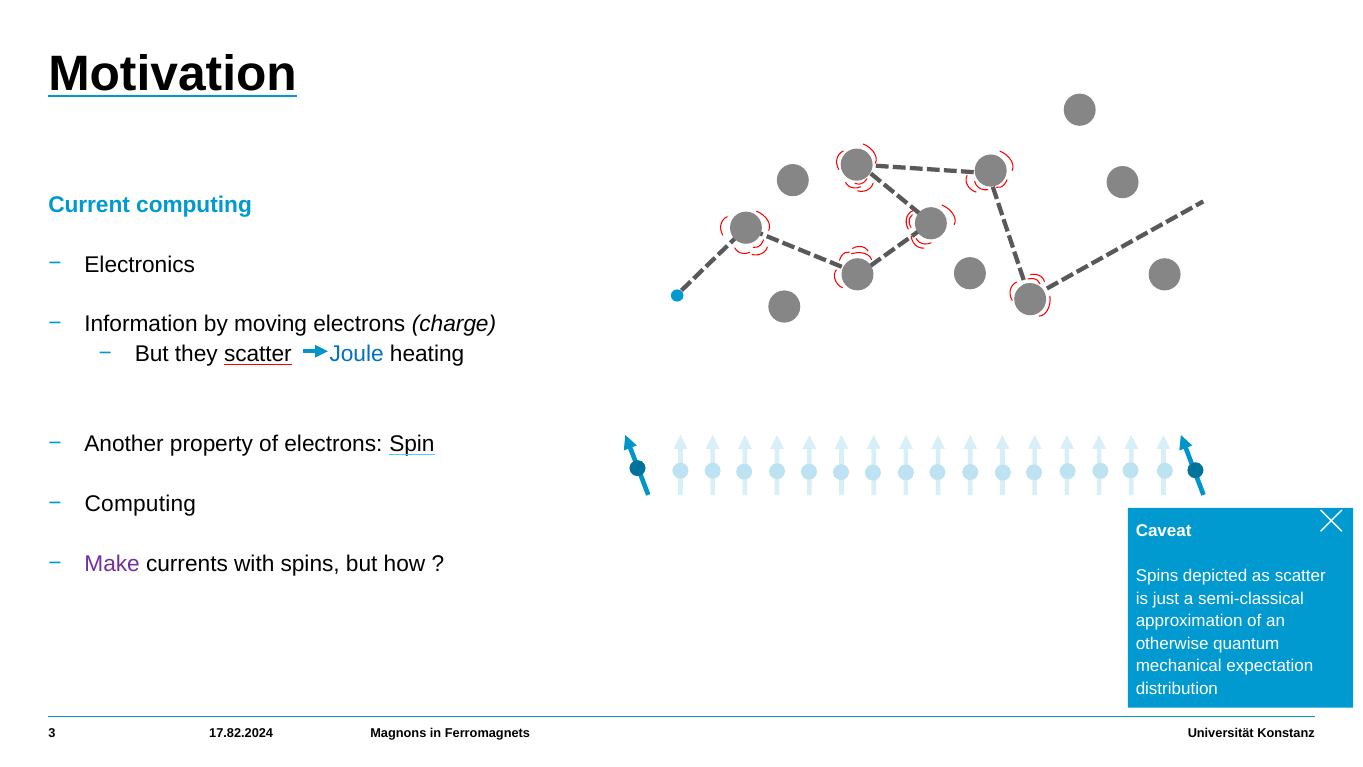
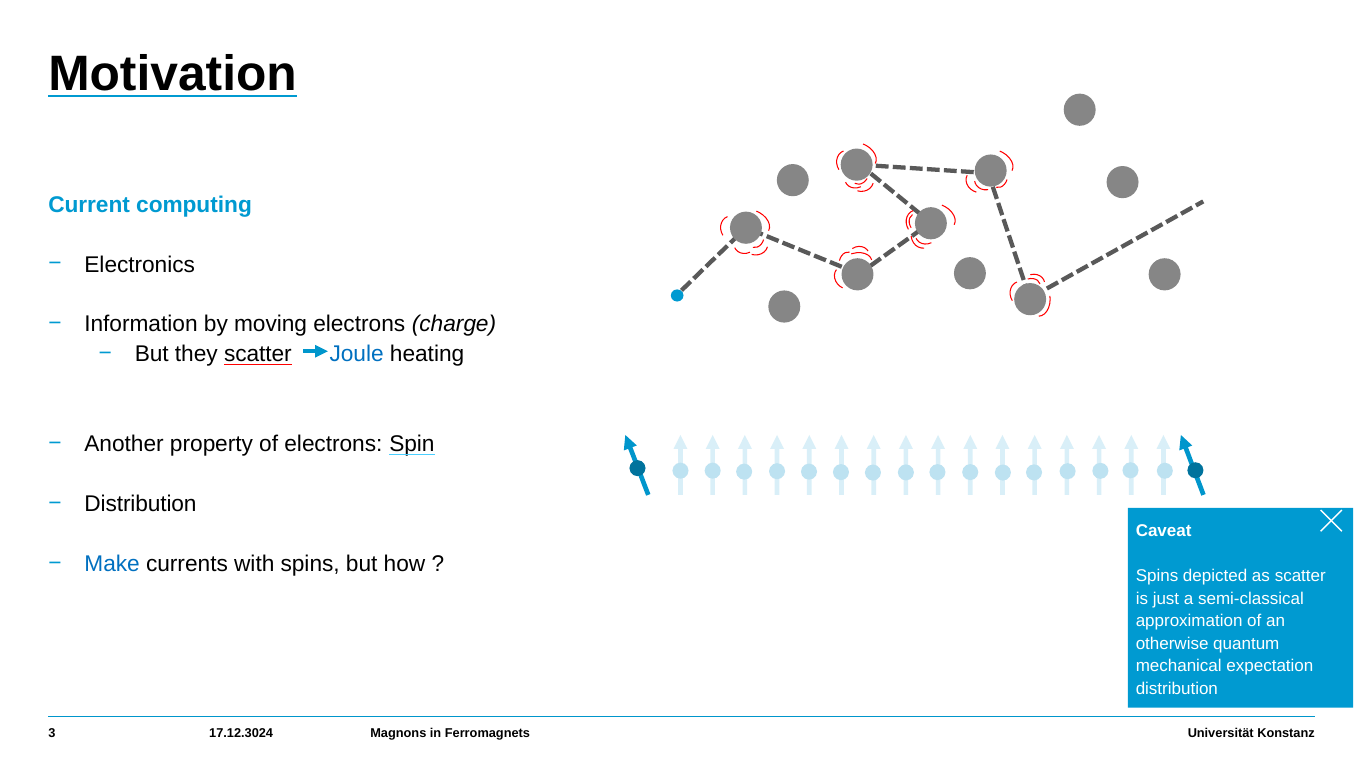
Computing at (140, 504): Computing -> Distribution
Make colour: purple -> blue
17.82.2024: 17.82.2024 -> 17.12.3024
